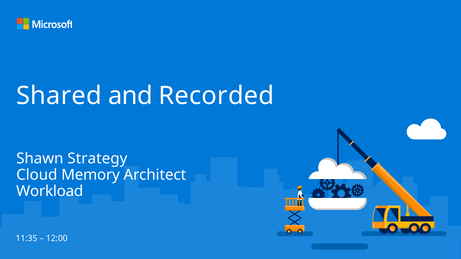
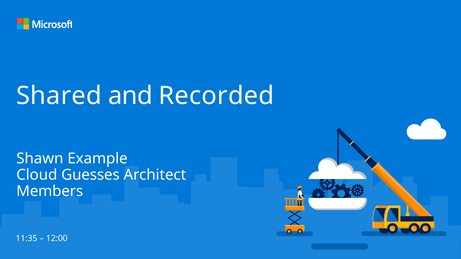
Strategy: Strategy -> Example
Memory: Memory -> Guesses
Workload: Workload -> Members
